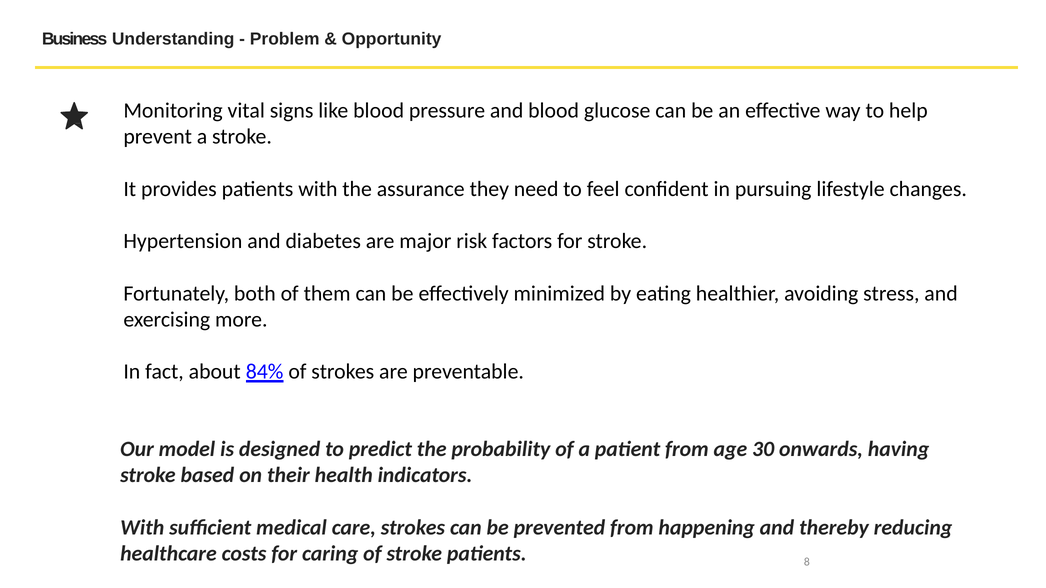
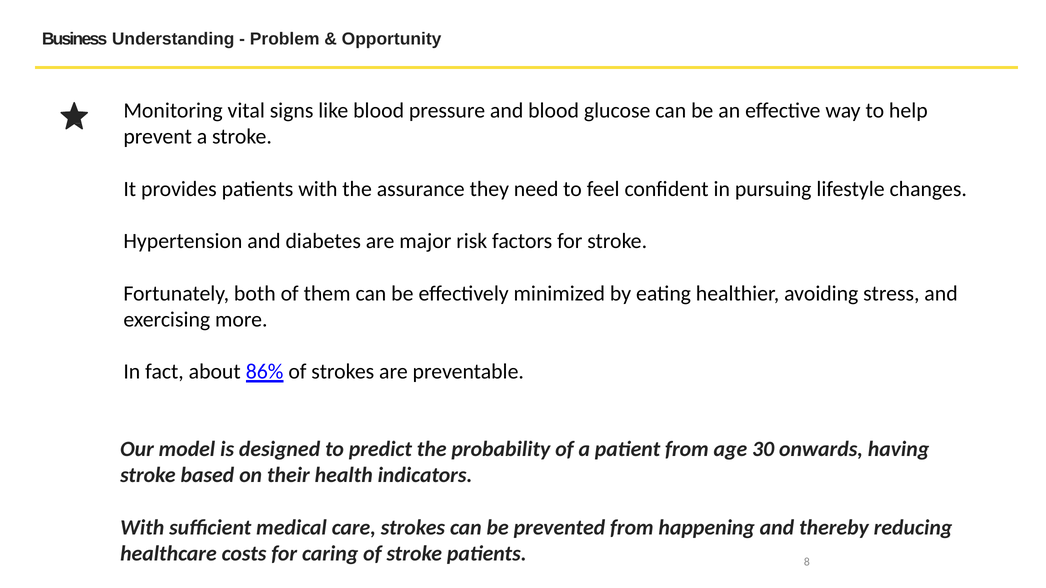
84%: 84% -> 86%
